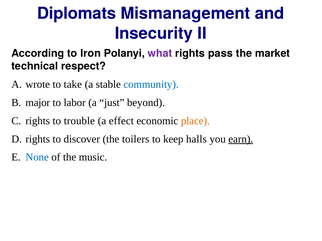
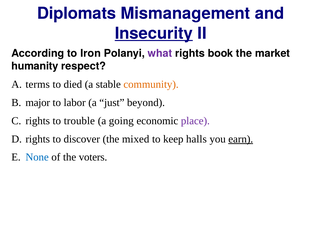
Insecurity underline: none -> present
pass: pass -> book
technical: technical -> humanity
wrote: wrote -> terms
take: take -> died
community colour: blue -> orange
effect: effect -> going
place colour: orange -> purple
toilers: toilers -> mixed
music: music -> voters
